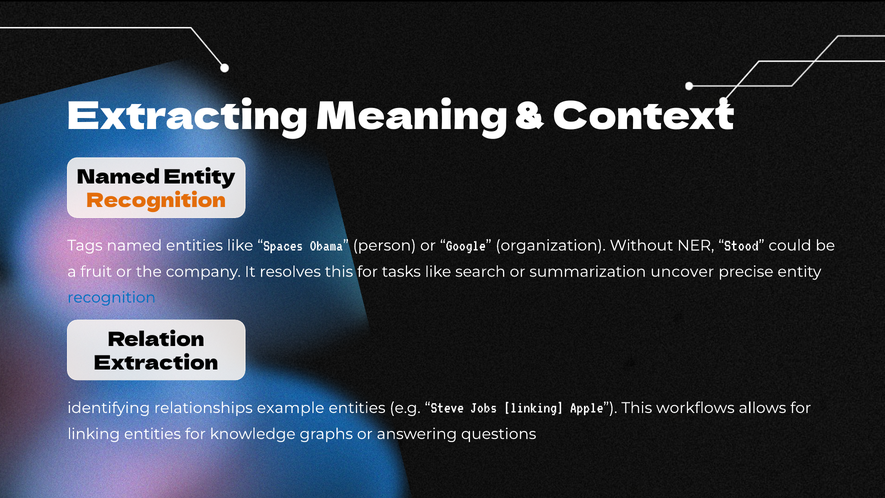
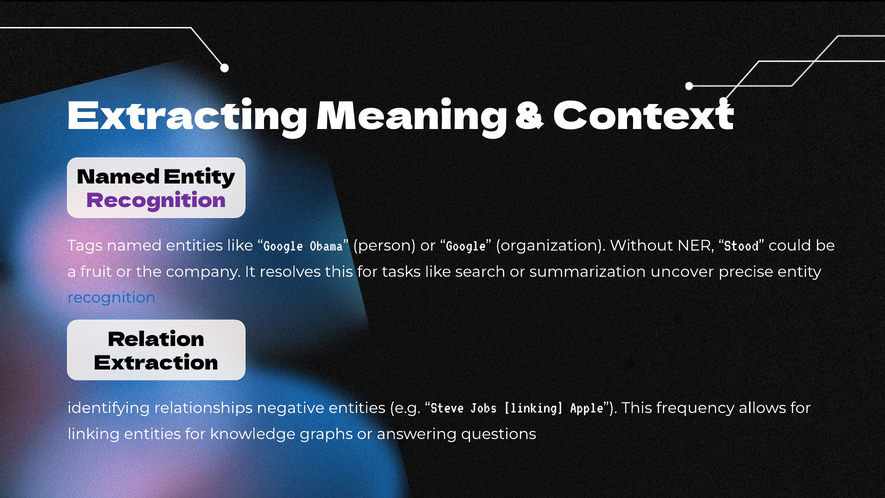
Recognition at (156, 201) colour: orange -> purple
Spaces at (283, 245): Spaces -> Google
example: example -> negative
workflows: workflows -> frequency
